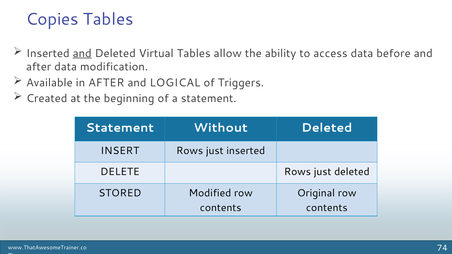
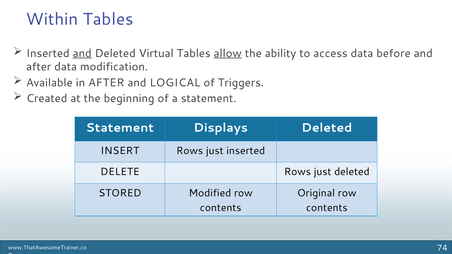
Copies: Copies -> Within
allow underline: none -> present
Without: Without -> Displays
